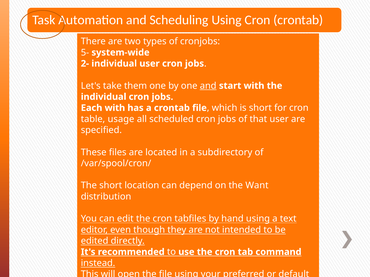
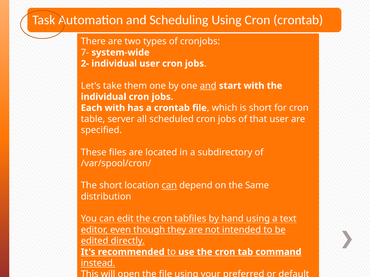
5-: 5- -> 7-
usage: usage -> server
can at (169, 186) underline: none -> present
Want: Want -> Same
